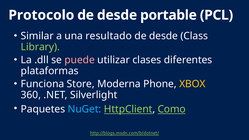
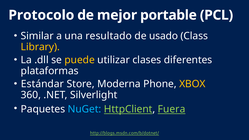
desde at (117, 15): desde -> mejor
desde at (164, 36): desde -> usado
Library colour: light green -> yellow
puede colour: pink -> yellow
Funciona: Funciona -> Estándar
Como: Como -> Fuera
